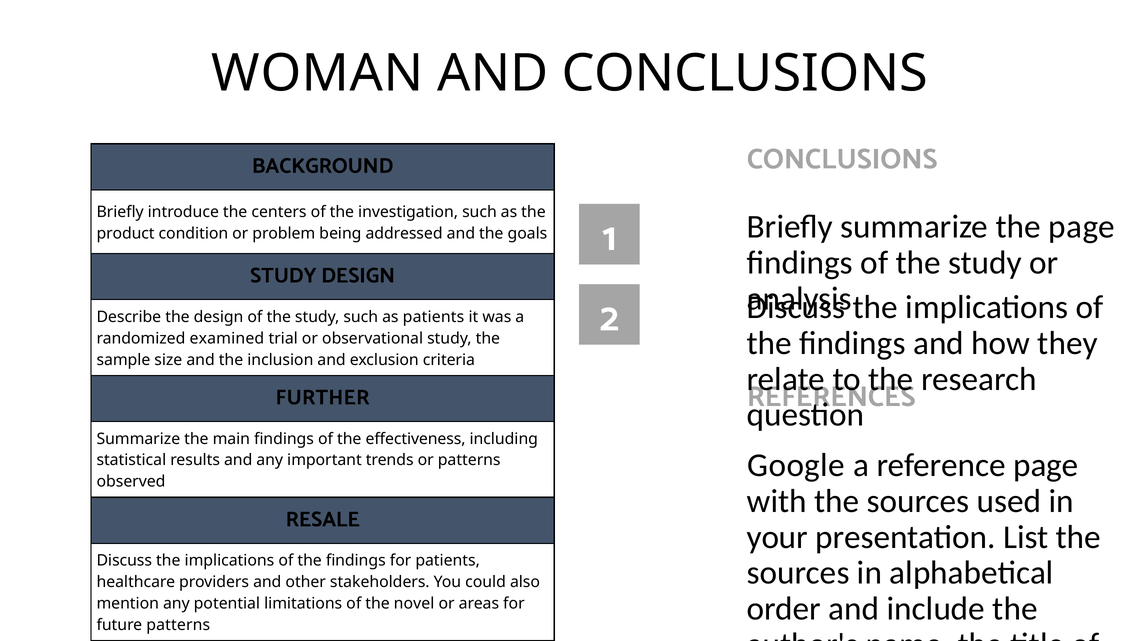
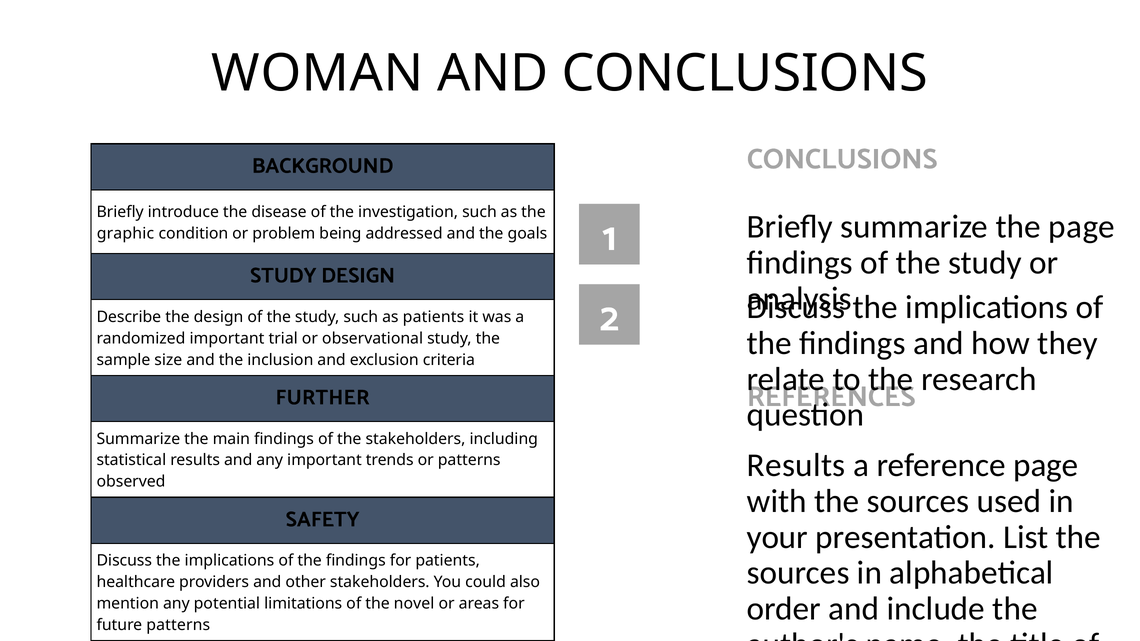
centers: centers -> disease
product: product -> graphic
randomized examined: examined -> important
the effectiveness: effectiveness -> stakeholders
Google at (796, 466): Google -> Results
RESALE: RESALE -> SAFETY
